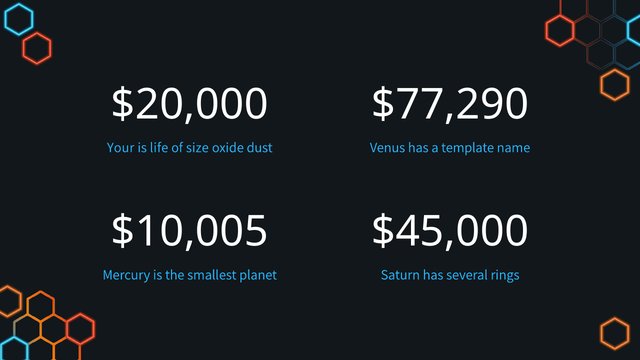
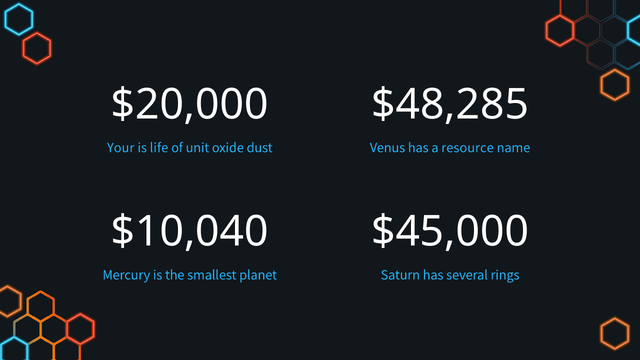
$77,290: $77,290 -> $48,285
size: size -> unit
template: template -> resource
$10,005: $10,005 -> $10,040
